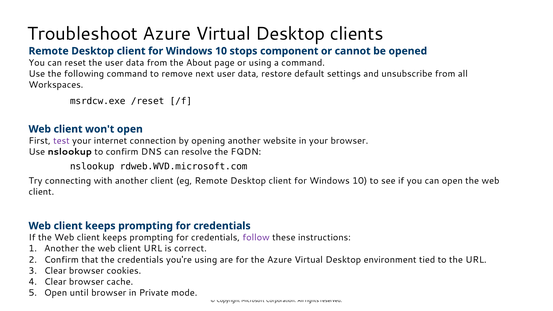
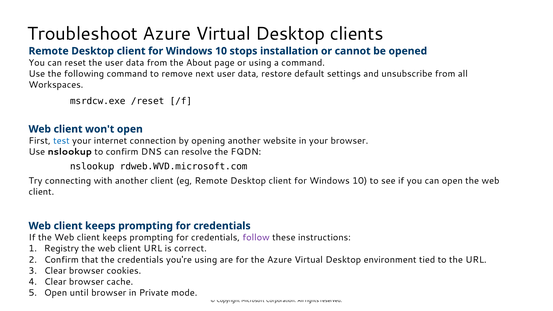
component: component -> installation
test colour: purple -> blue
Another at (61, 249): Another -> Registry
